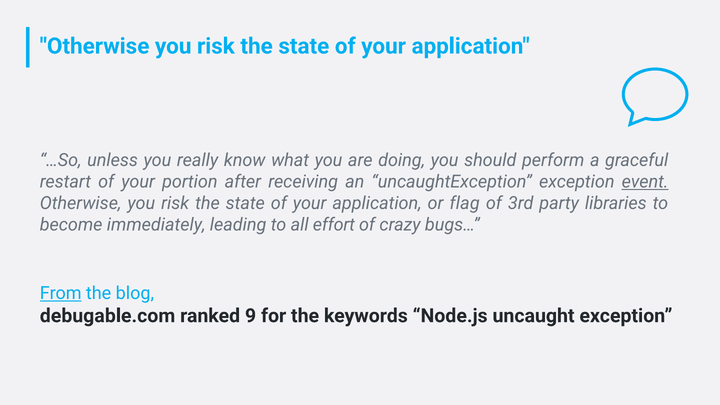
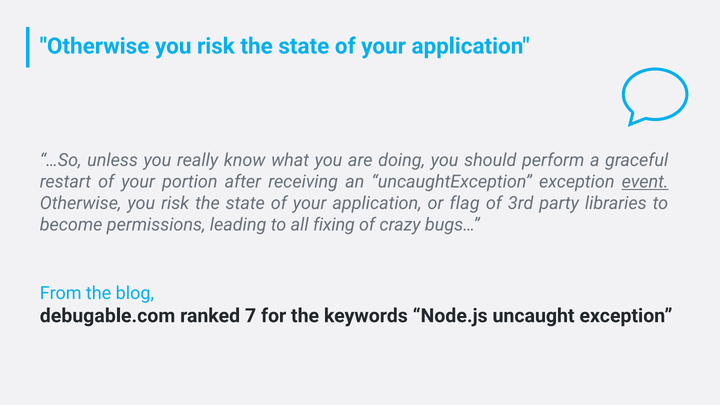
immediately: immediately -> permissions
effort: effort -> fixing
From underline: present -> none
9: 9 -> 7
